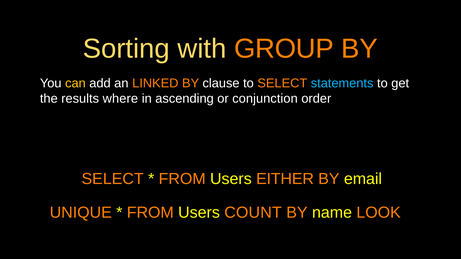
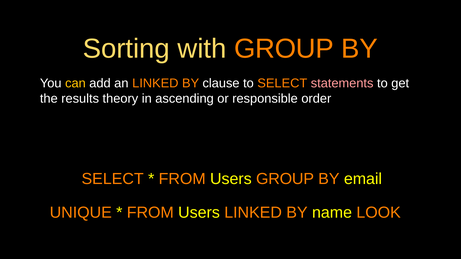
statements colour: light blue -> pink
where: where -> theory
conjunction: conjunction -> responsible
Users EITHER: EITHER -> GROUP
Users COUNT: COUNT -> LINKED
